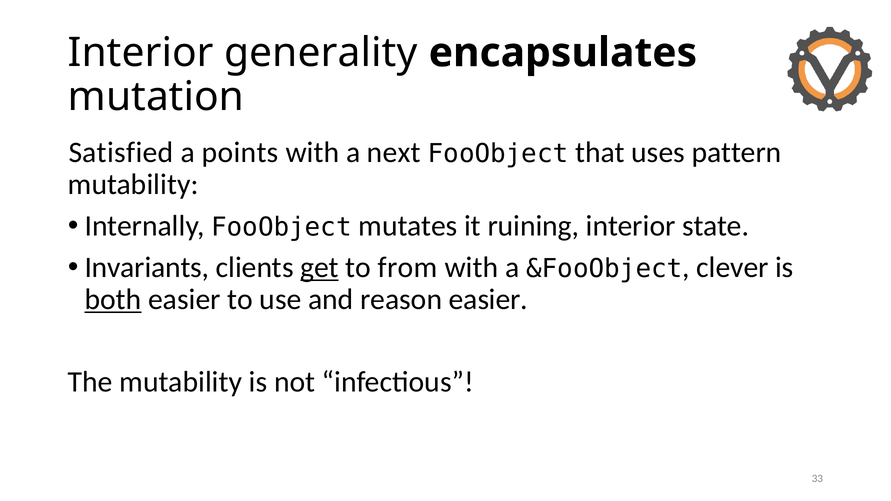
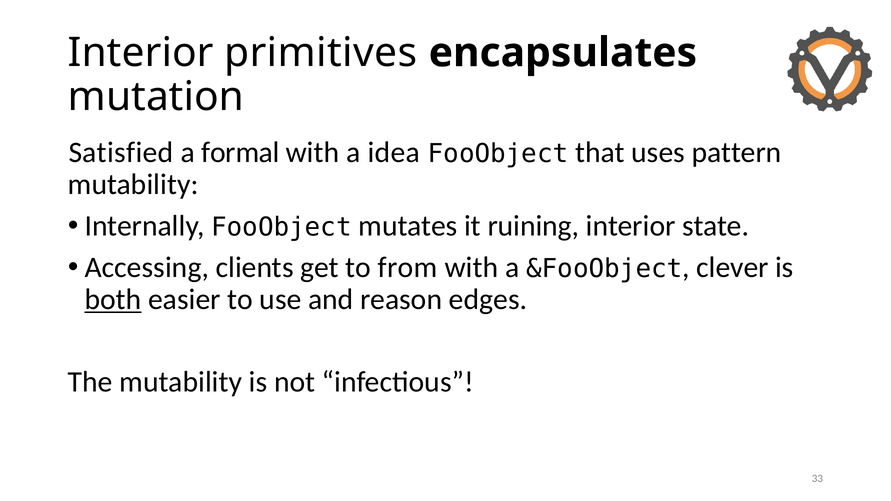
generality: generality -> primitives
points: points -> formal
next: next -> idea
Invariants: Invariants -> Accessing
get underline: present -> none
reason easier: easier -> edges
